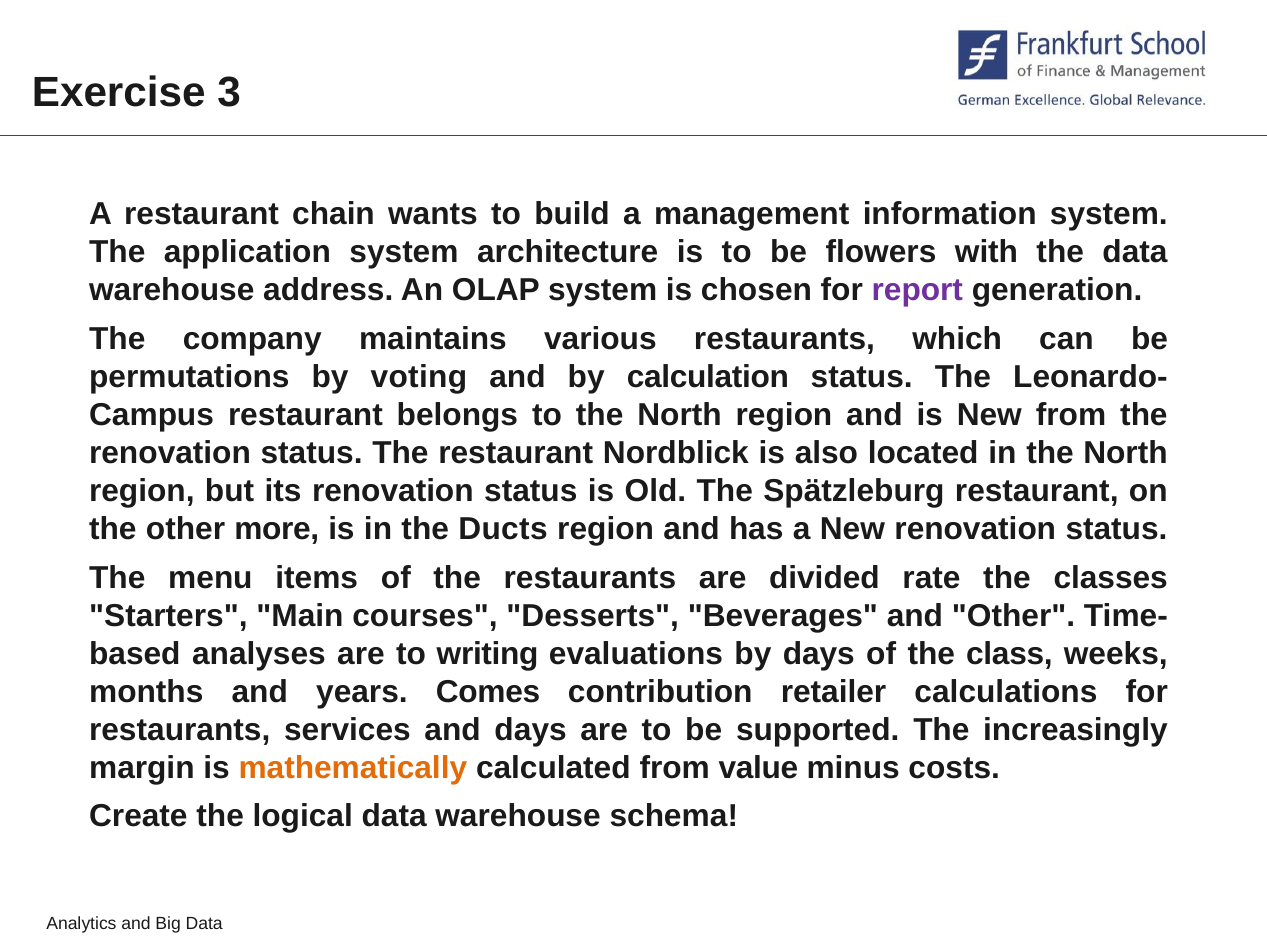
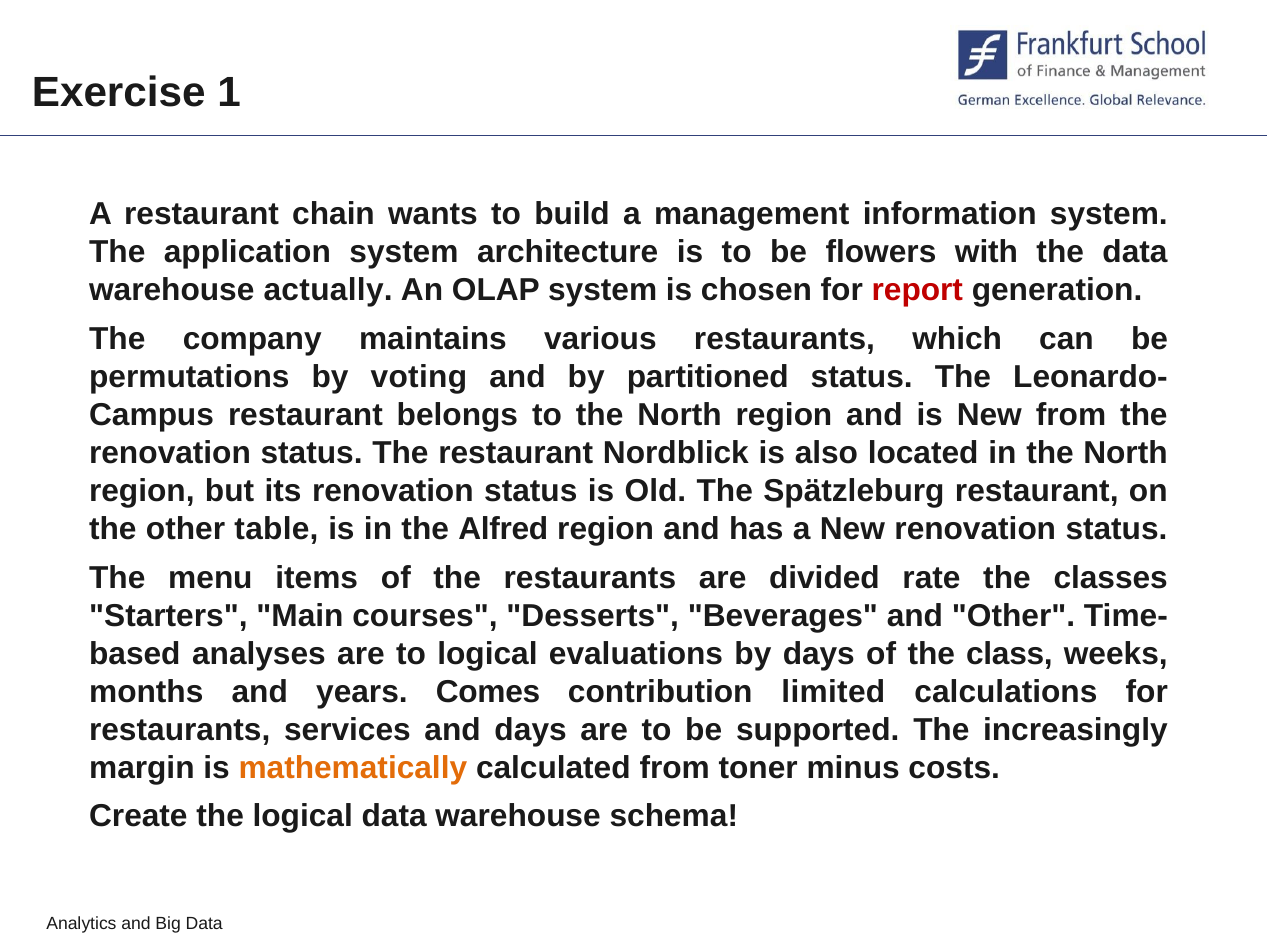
3: 3 -> 1
address: address -> actually
report colour: purple -> red
calculation: calculation -> partitioned
more: more -> table
Ducts: Ducts -> Alfred
to writing: writing -> logical
retailer: retailer -> limited
value: value -> toner
